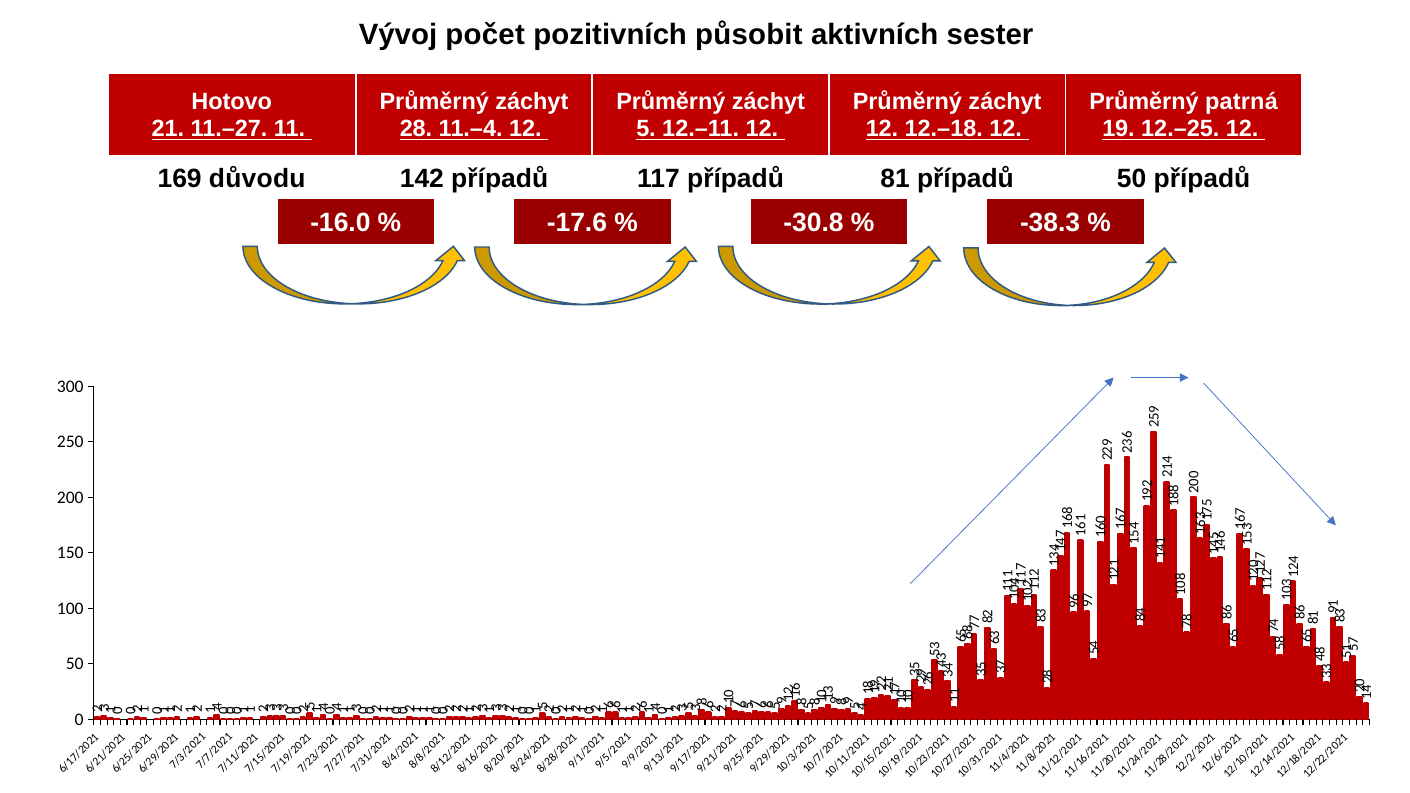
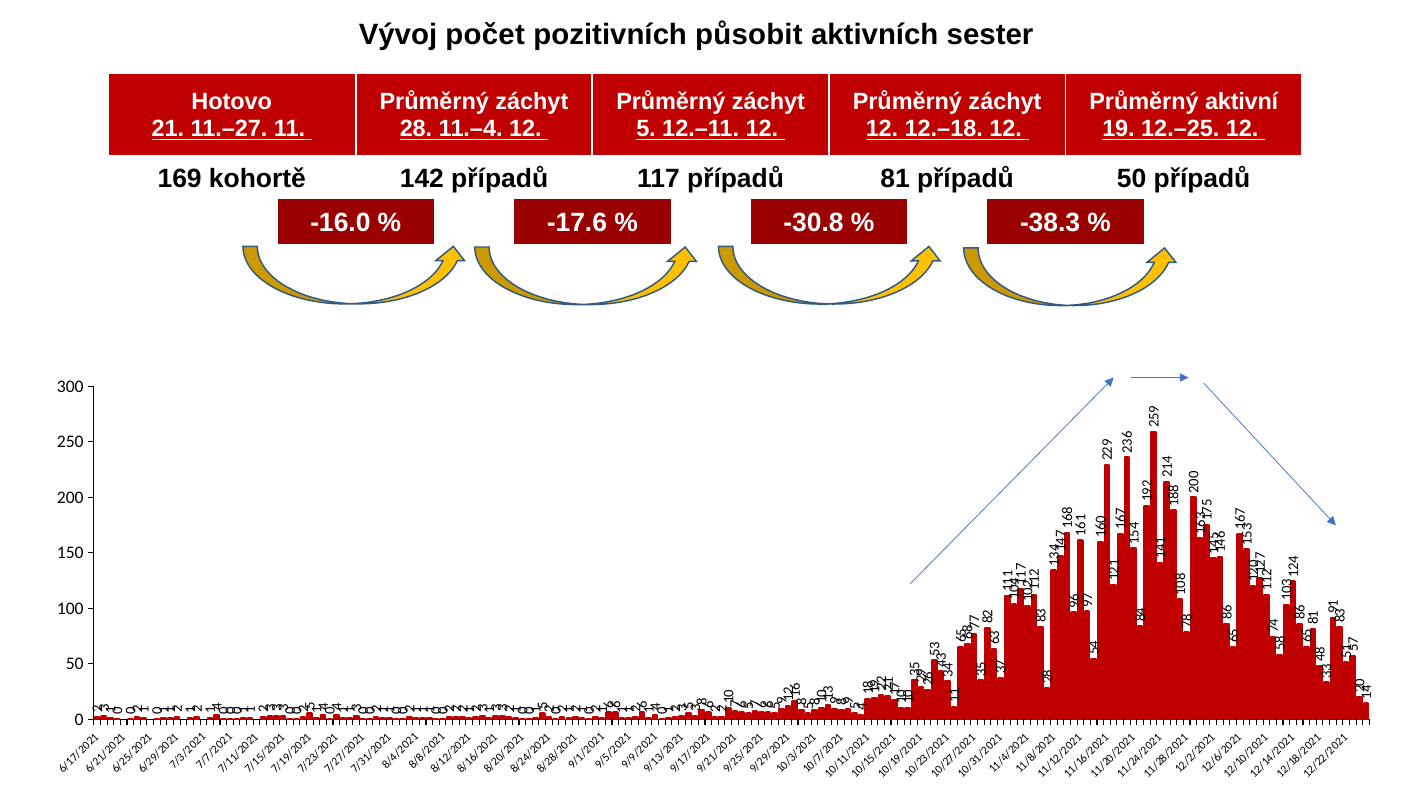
patrná: patrná -> aktivní
důvodu: důvodu -> kohortě
